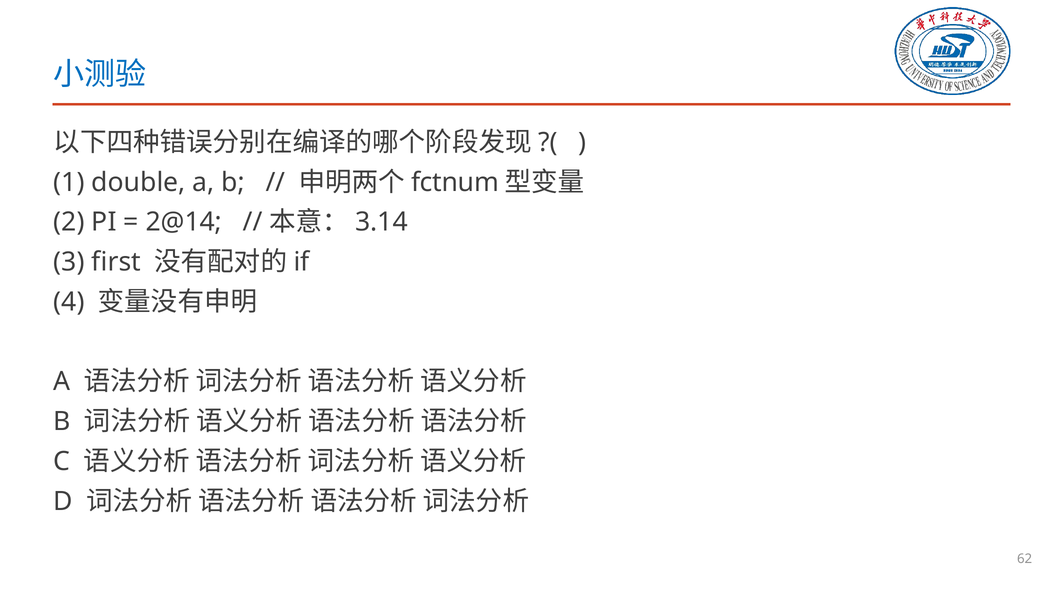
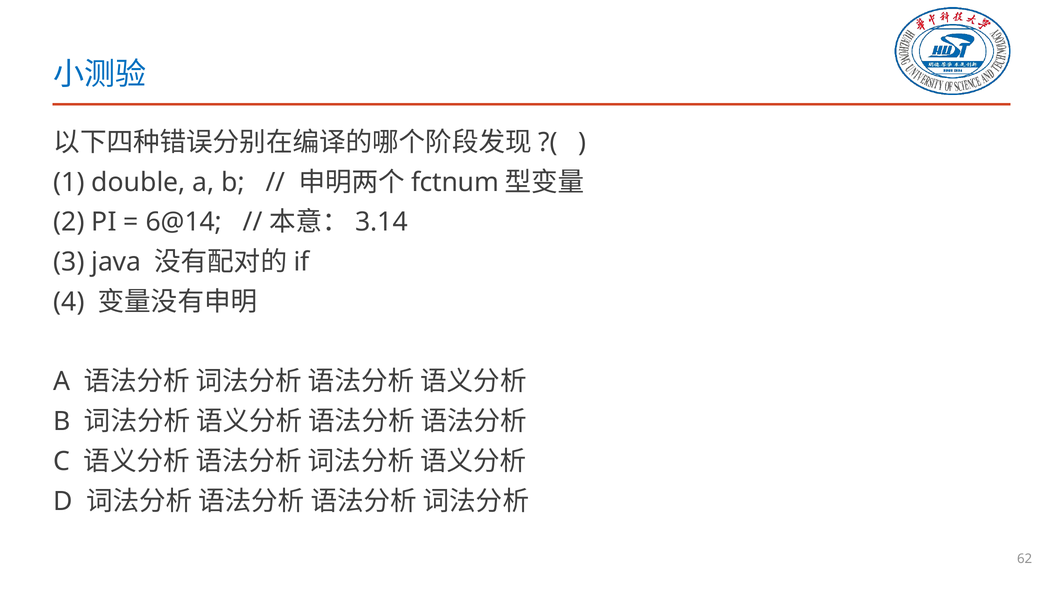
2@14: 2@14 -> 6@14
first: first -> java
